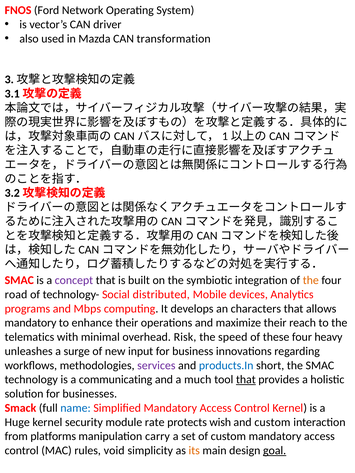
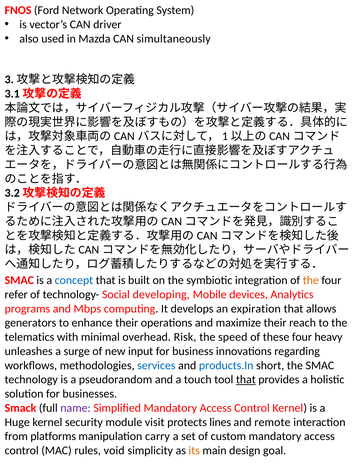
transformation: transformation -> simultaneously
concept colour: purple -> blue
road: road -> refer
distributed: distributed -> developing
characters: characters -> expiration
mandatory at (30, 323): mandatory -> generators
services colour: purple -> blue
communicating: communicating -> pseudorandom
much: much -> touch
name colour: blue -> purple
rate: rate -> visit
wish: wish -> lines
and custom: custom -> remote
goal underline: present -> none
